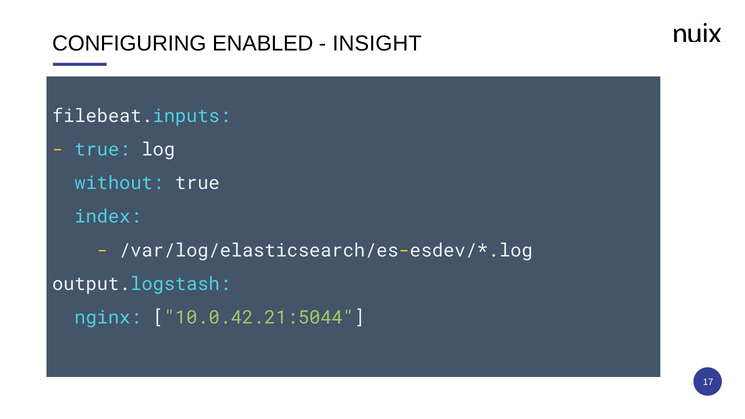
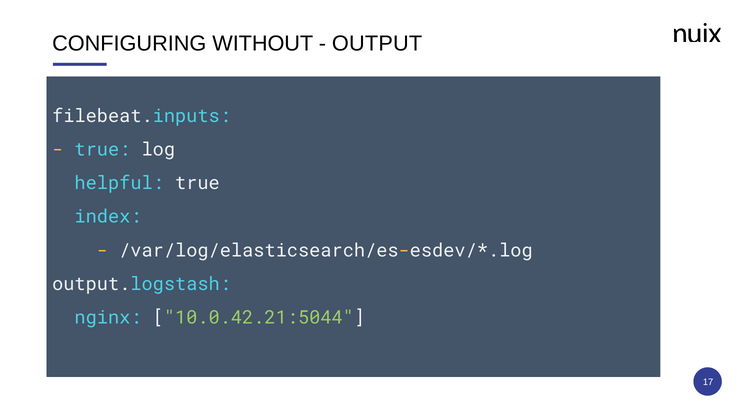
ENABLED: ENABLED -> WITHOUT
INSIGHT: INSIGHT -> OUTPUT
without: without -> helpful
